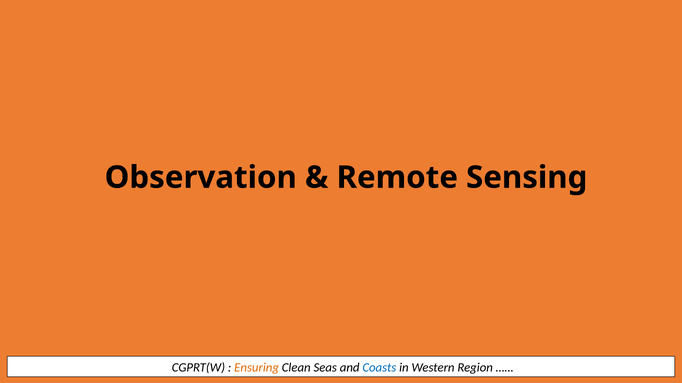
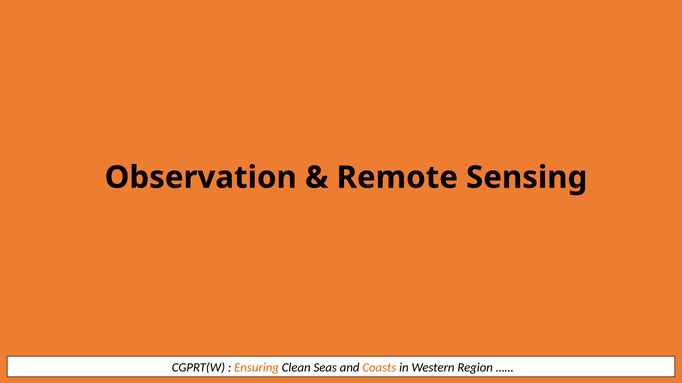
Coasts colour: blue -> orange
